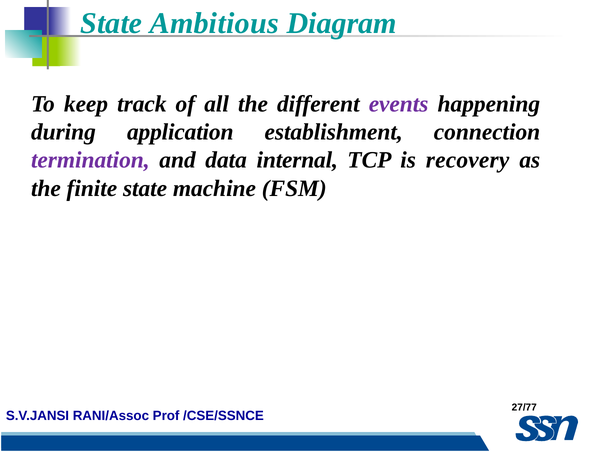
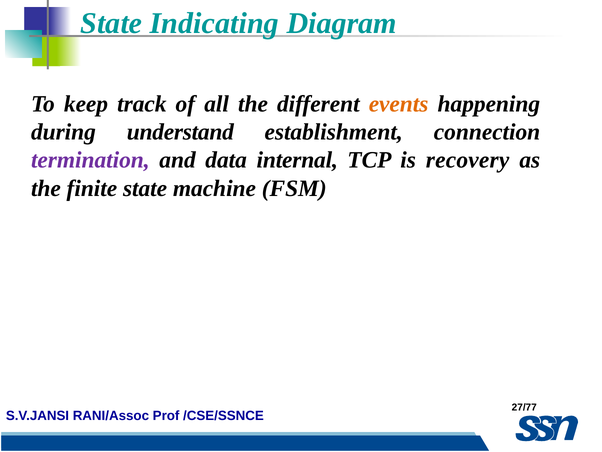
Ambitious: Ambitious -> Indicating
events colour: purple -> orange
application: application -> understand
